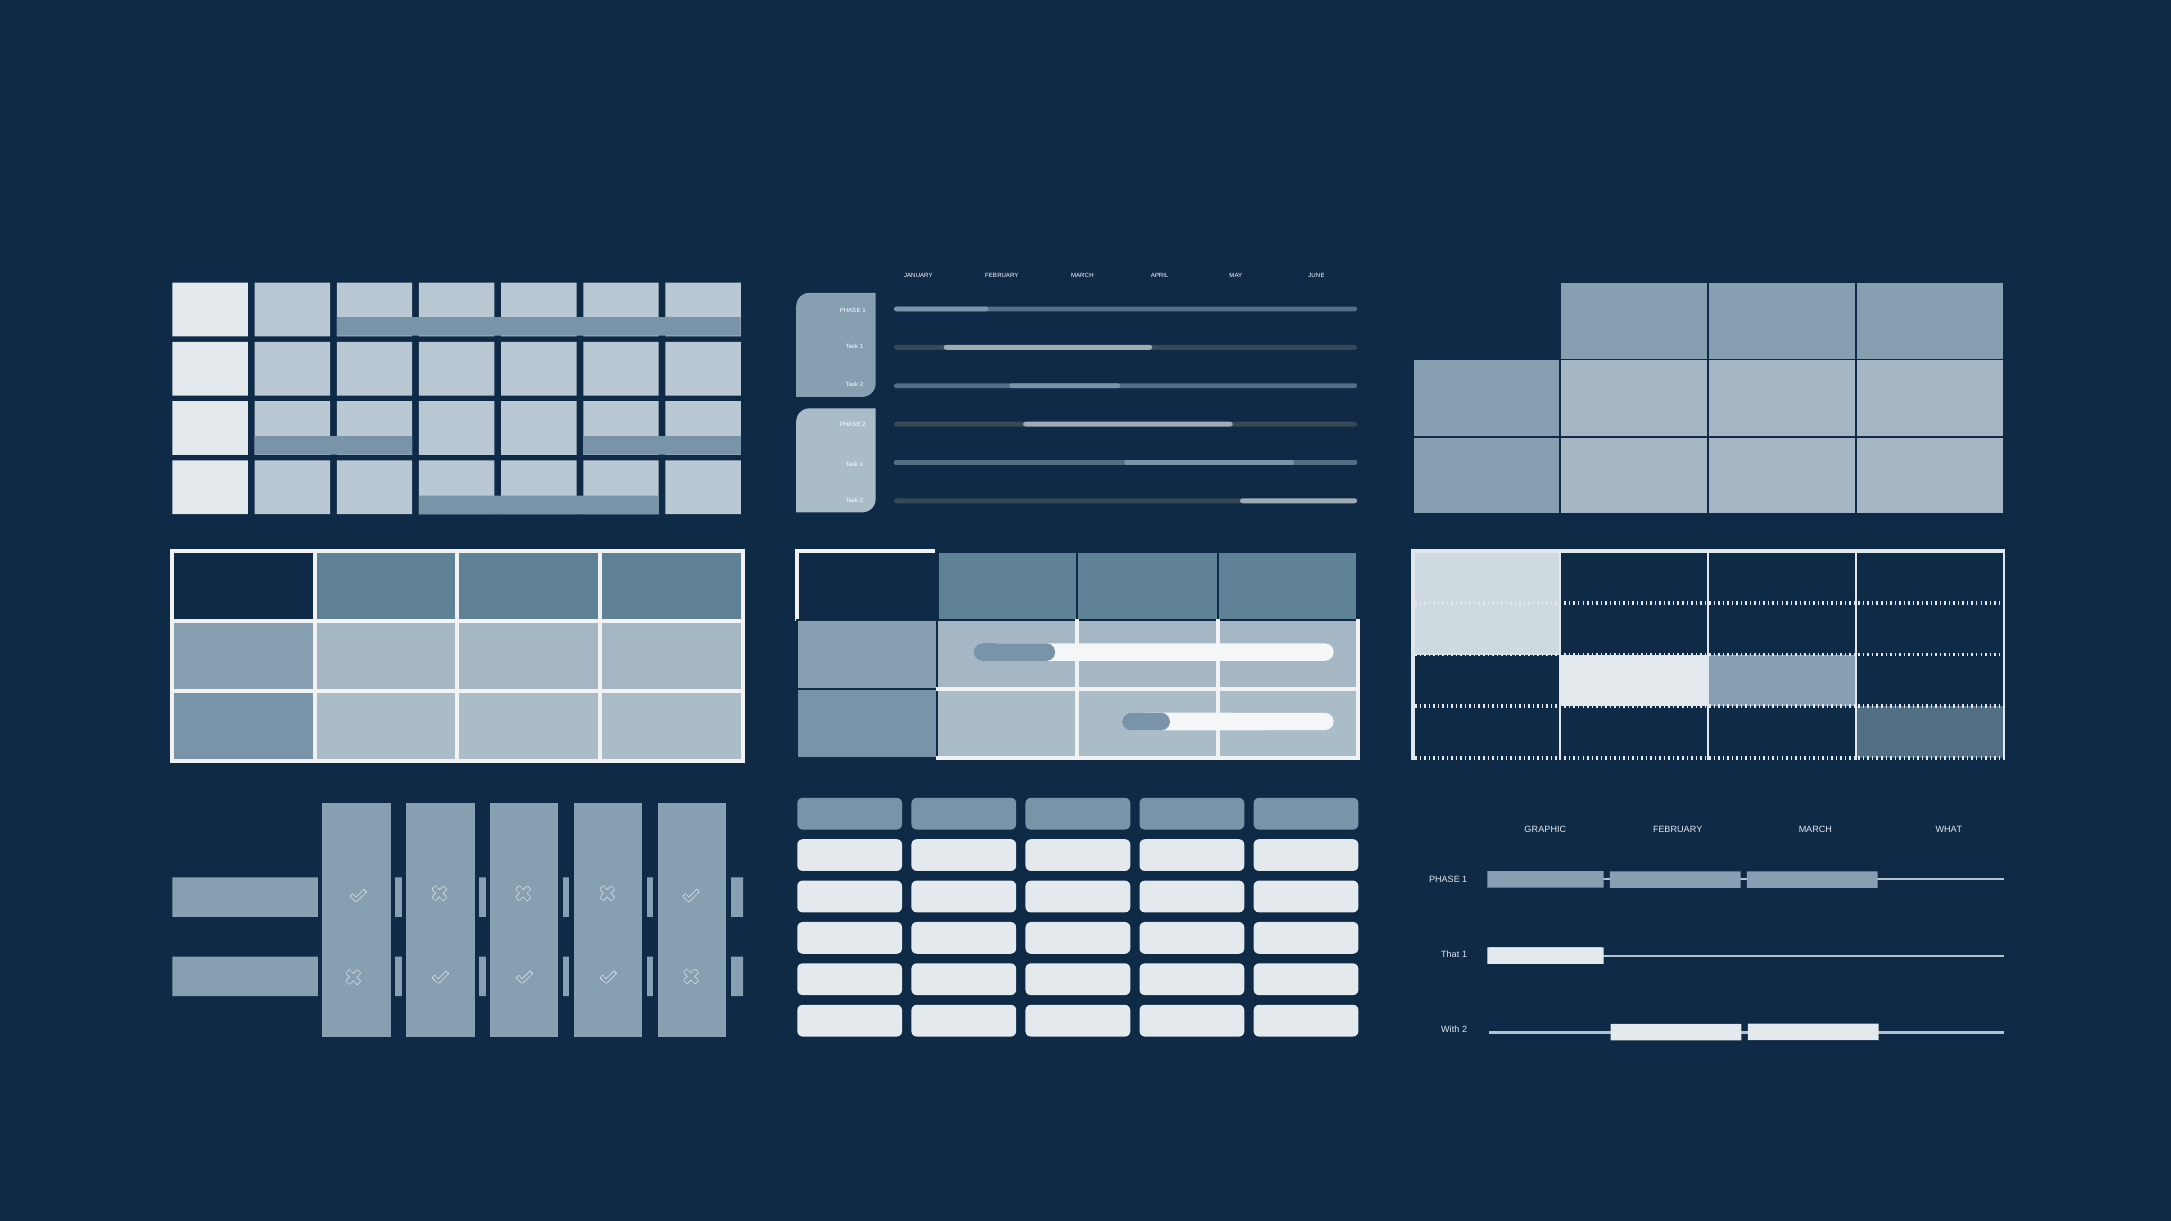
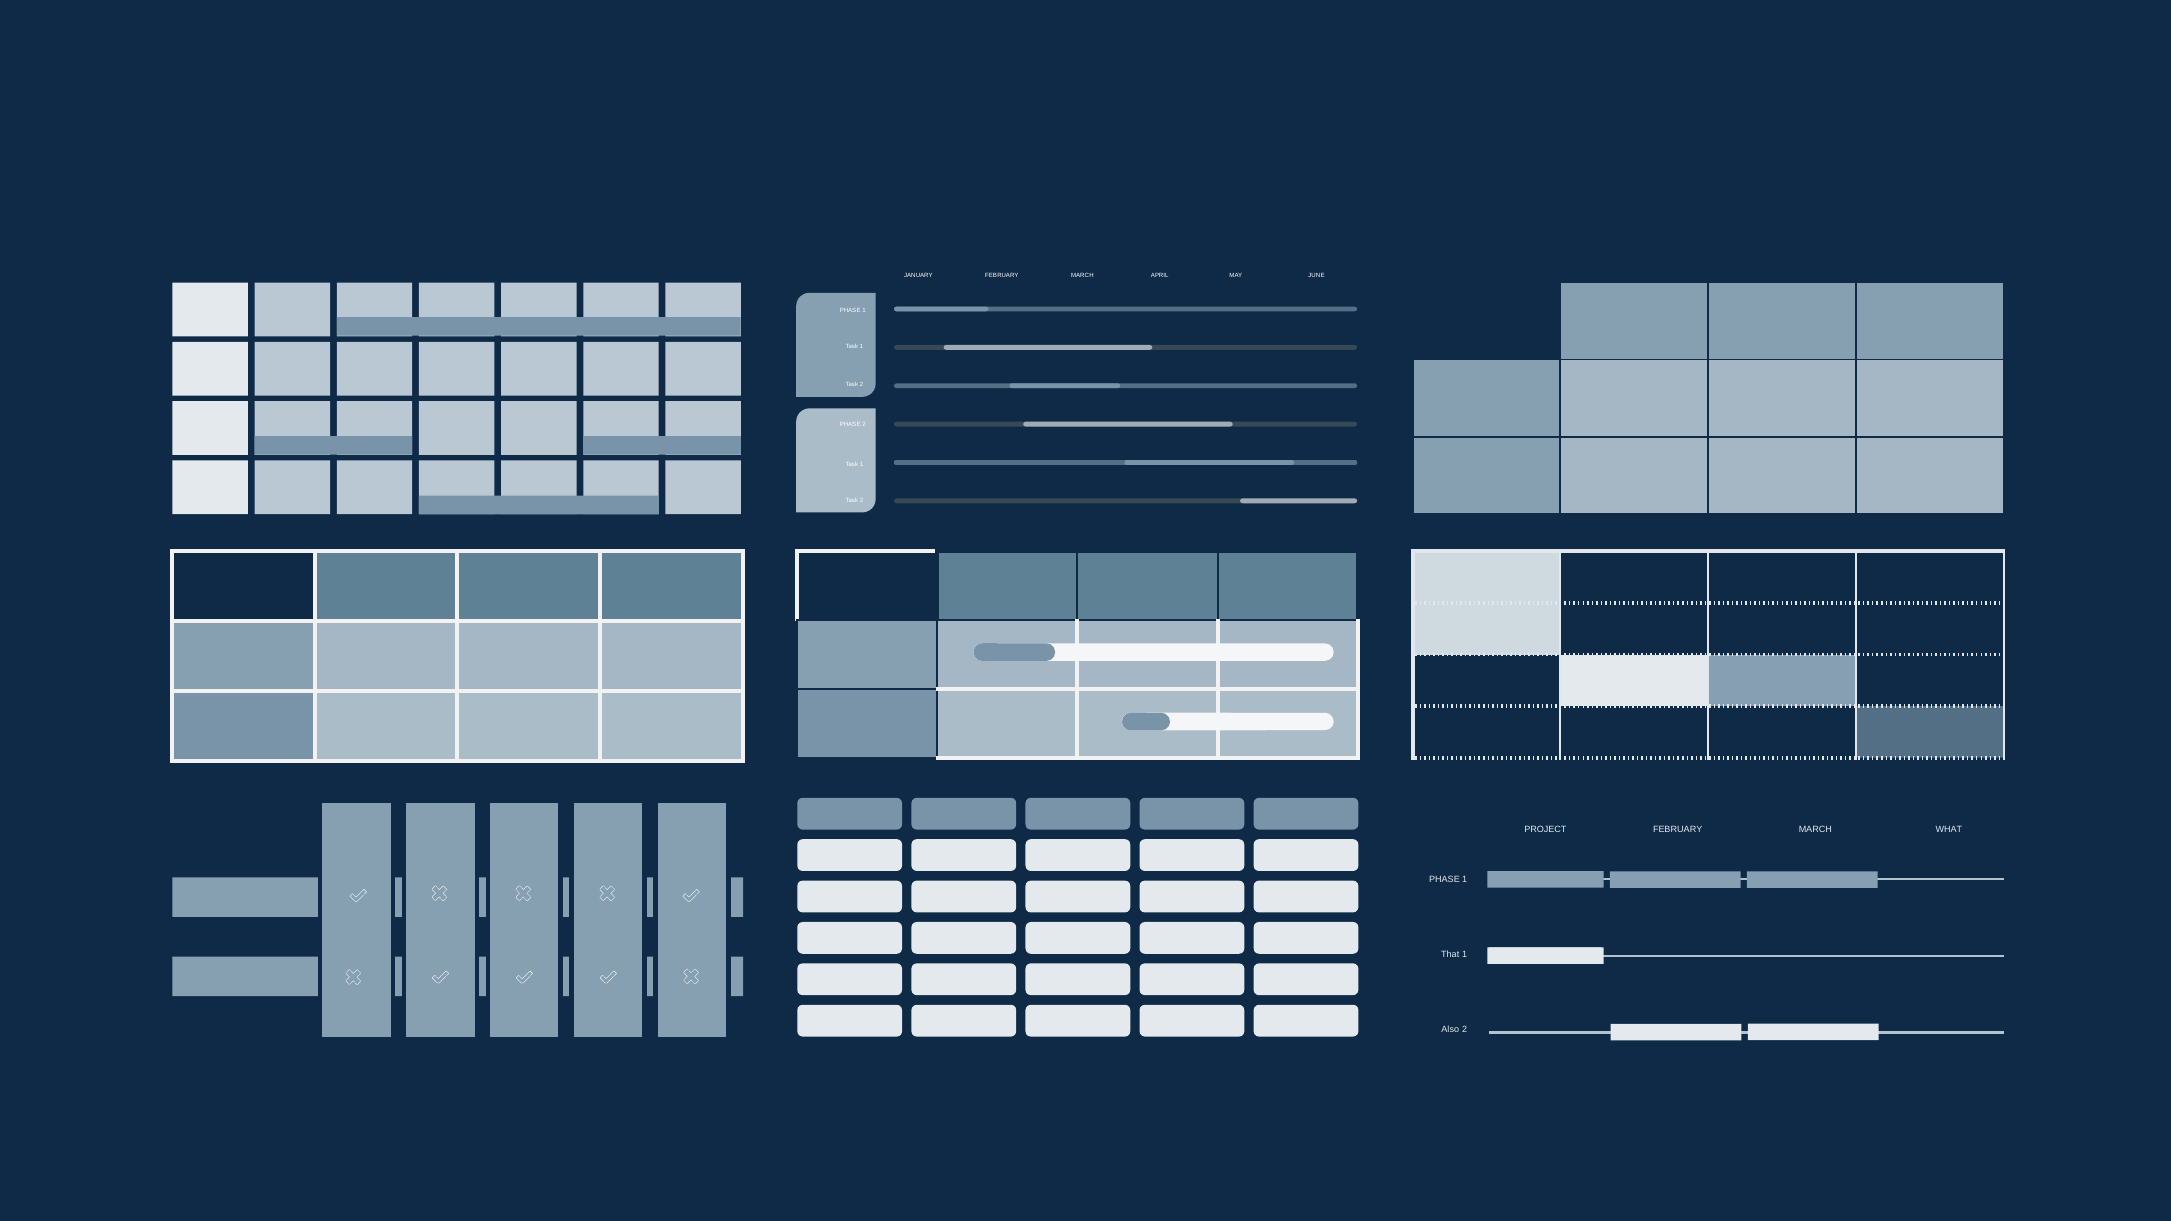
GRAPHIC: GRAPHIC -> PROJECT
With: With -> Also
